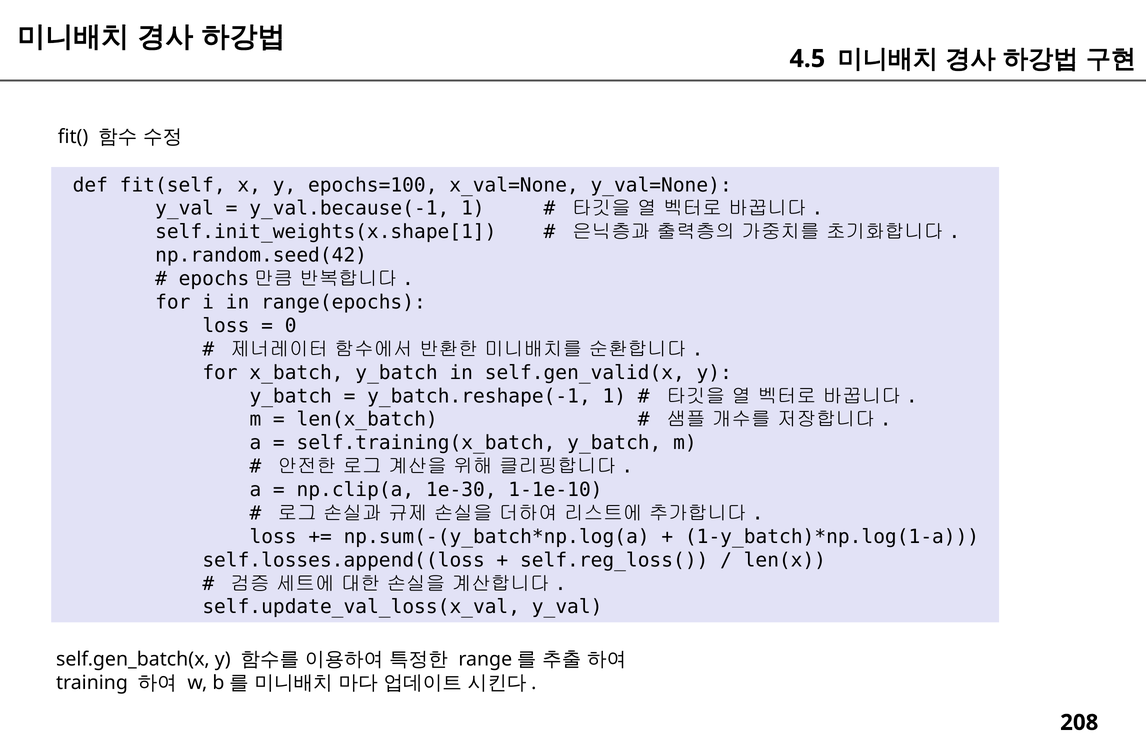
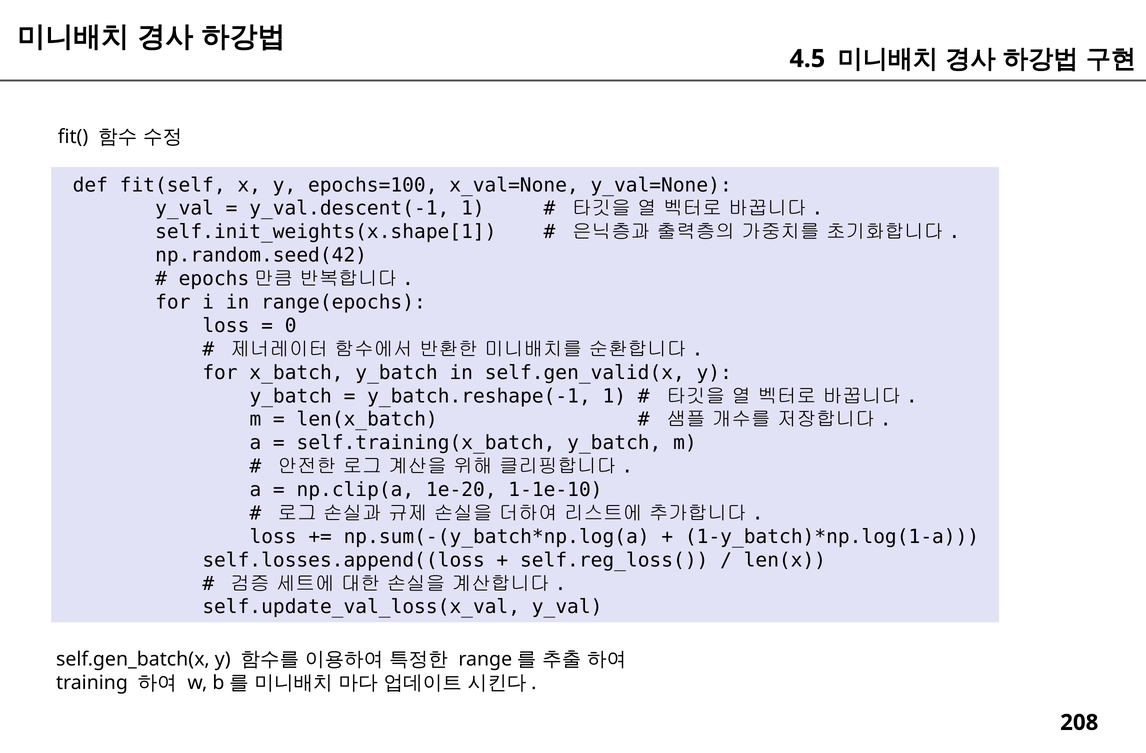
y_val.because(-1: y_val.because(-1 -> y_val.descent(-1
1e-30: 1e-30 -> 1e-20
